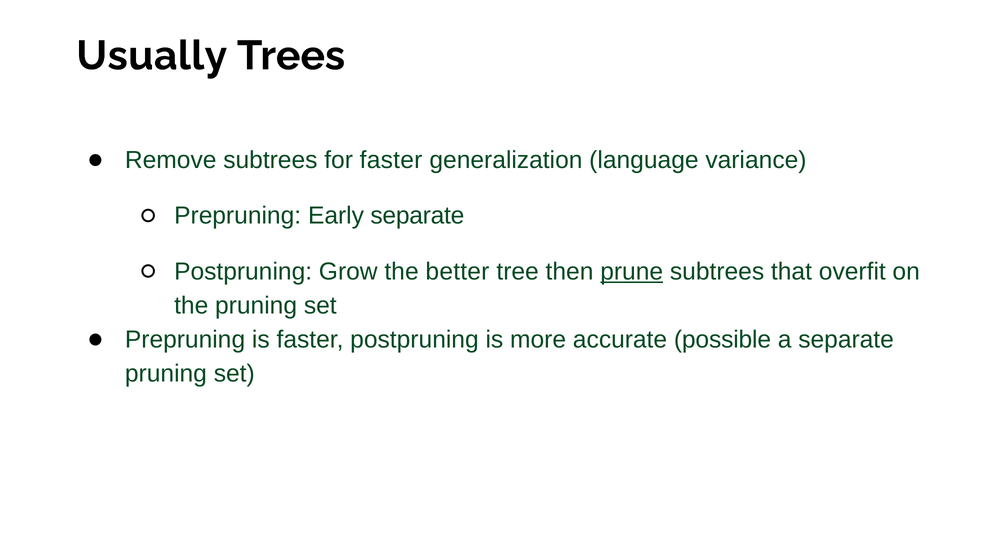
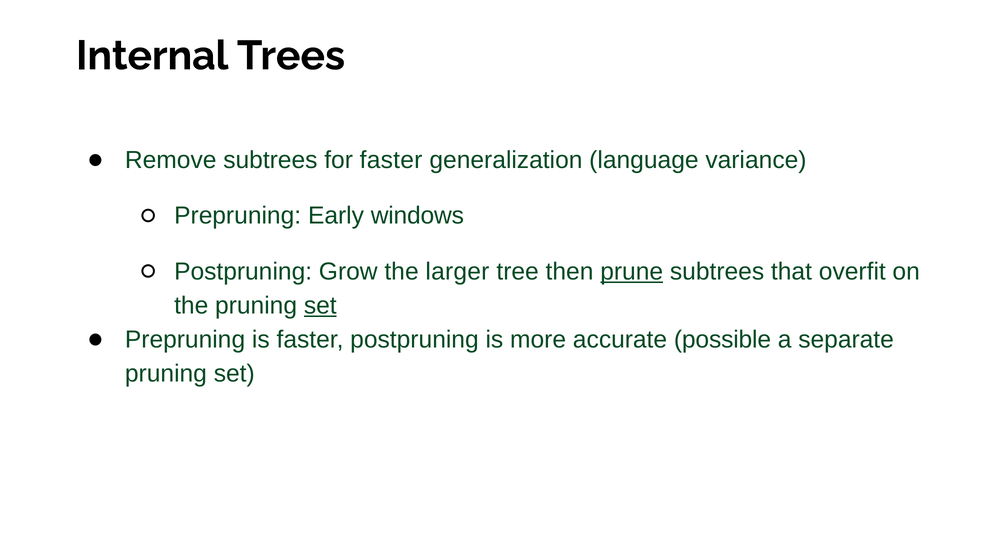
Usually: Usually -> Internal
Early separate: separate -> windows
better: better -> larger
set at (320, 305) underline: none -> present
